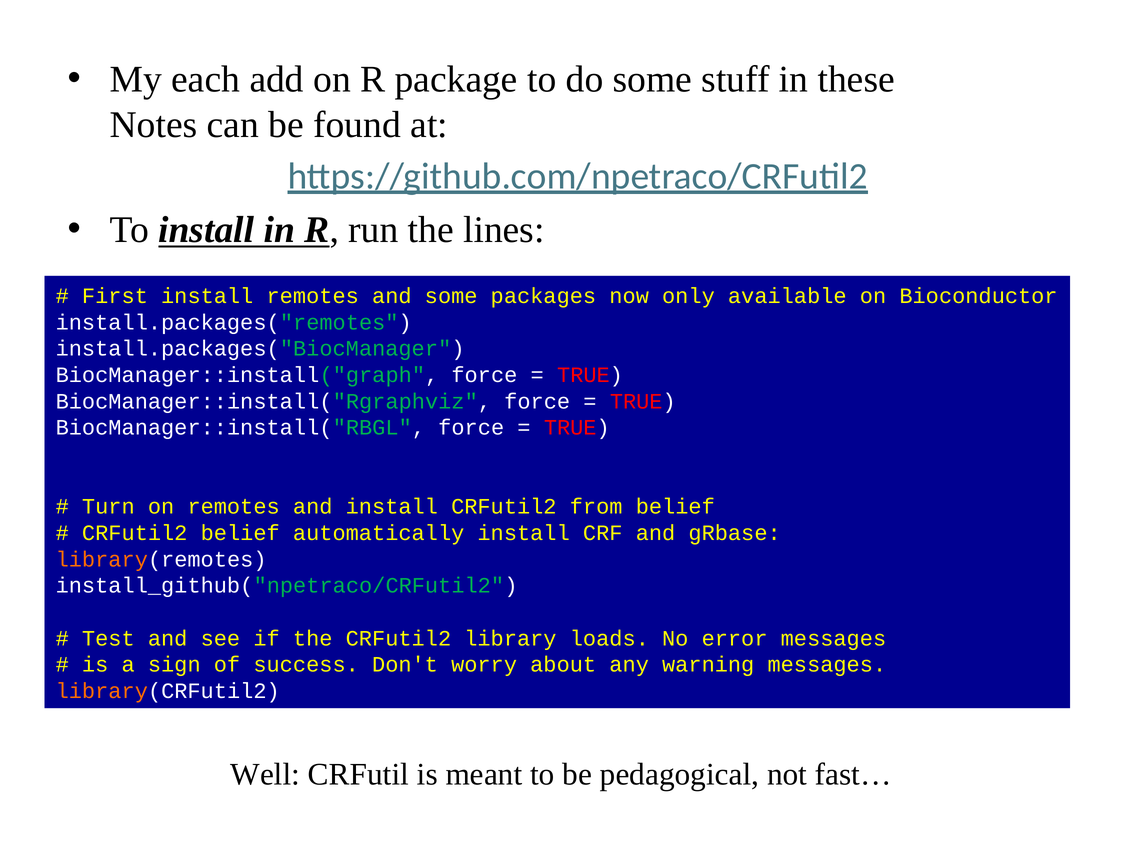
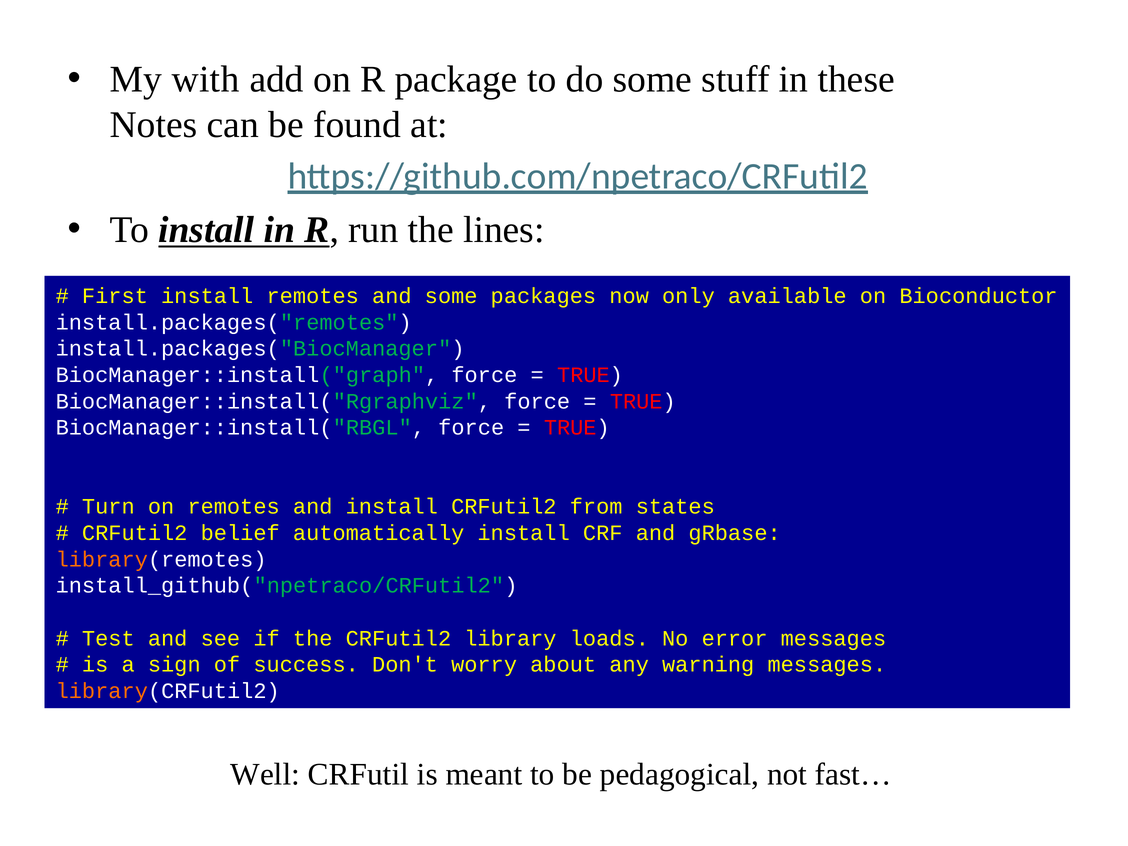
each: each -> with
from belief: belief -> states
